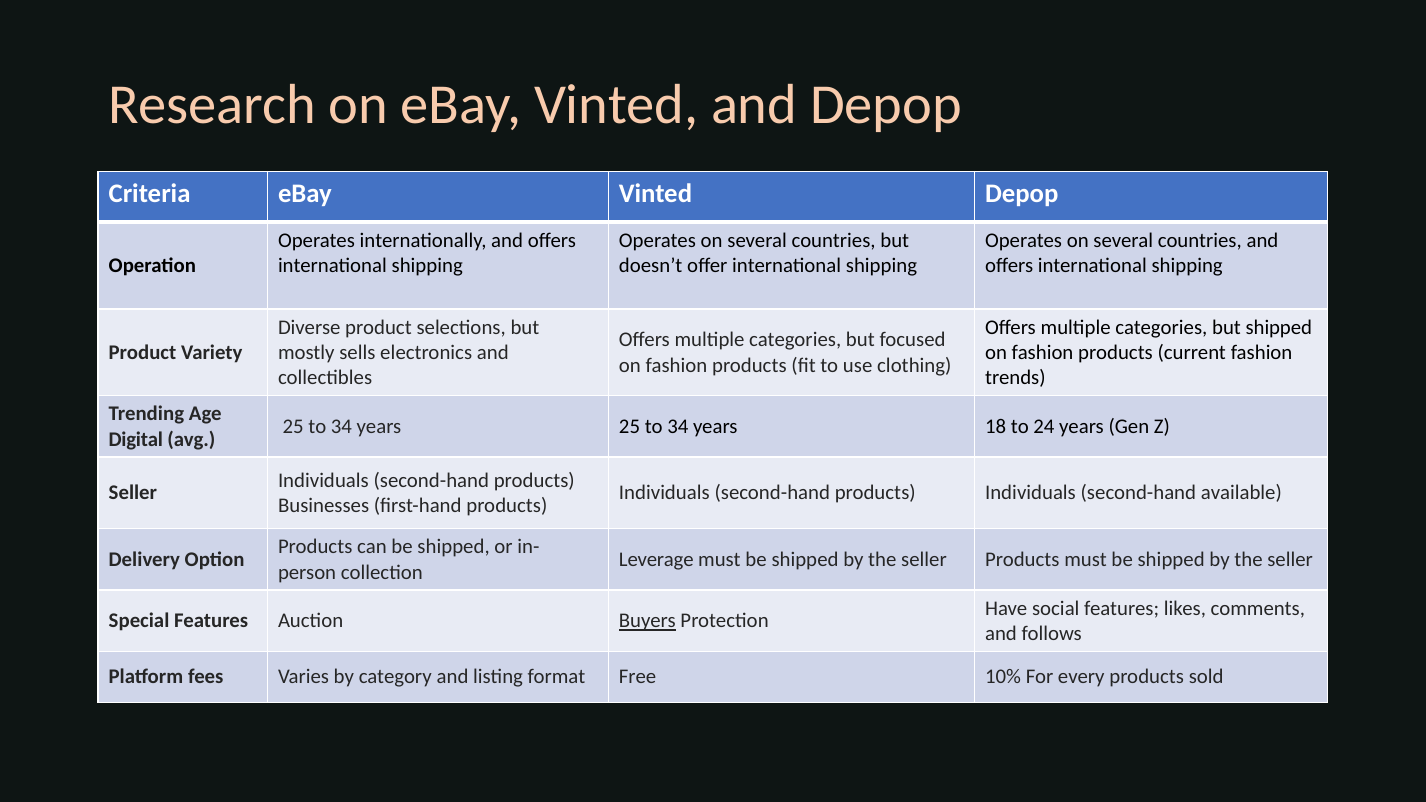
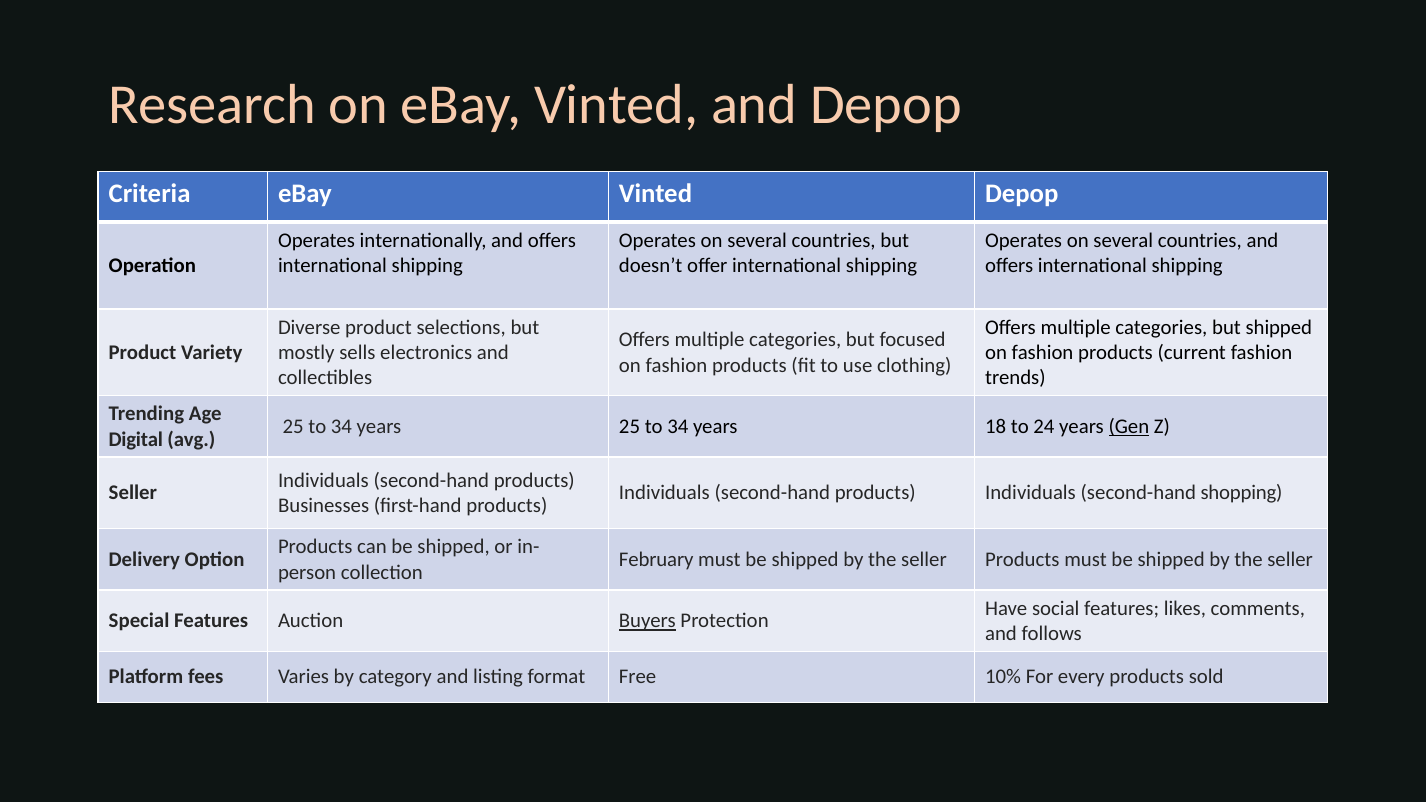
Gen underline: none -> present
available: available -> shopping
Leverage: Leverage -> February
